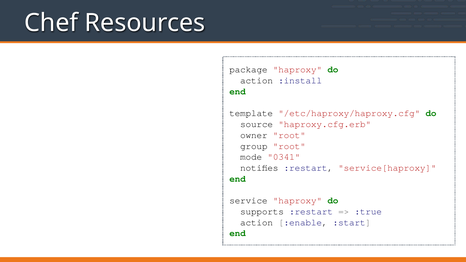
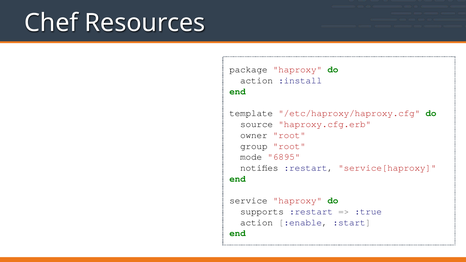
0341: 0341 -> 6895
